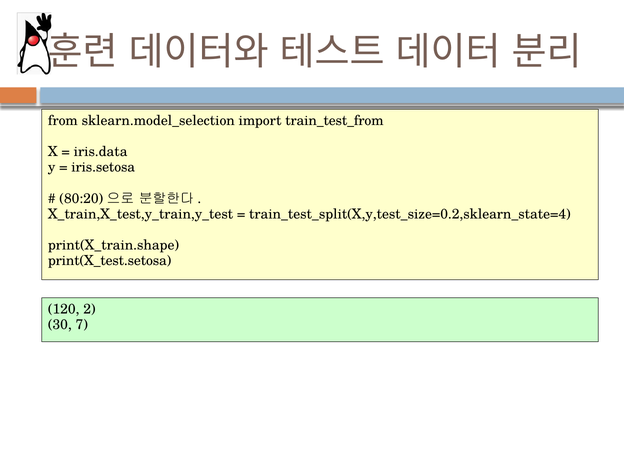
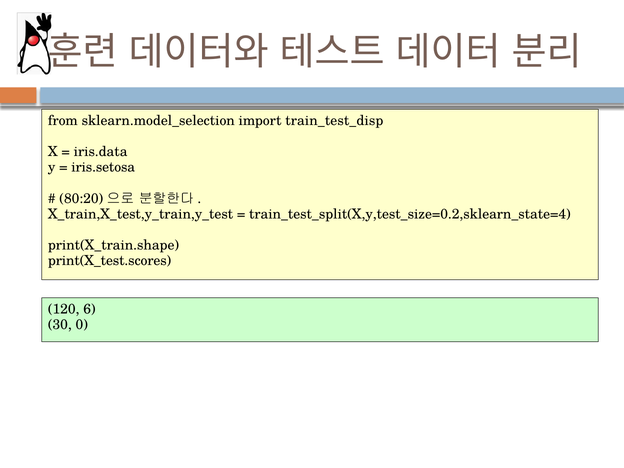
train_test_from: train_test_from -> train_test_disp
print(X_test.setosa: print(X_test.setosa -> print(X_test.scores
2: 2 -> 6
7: 7 -> 0
